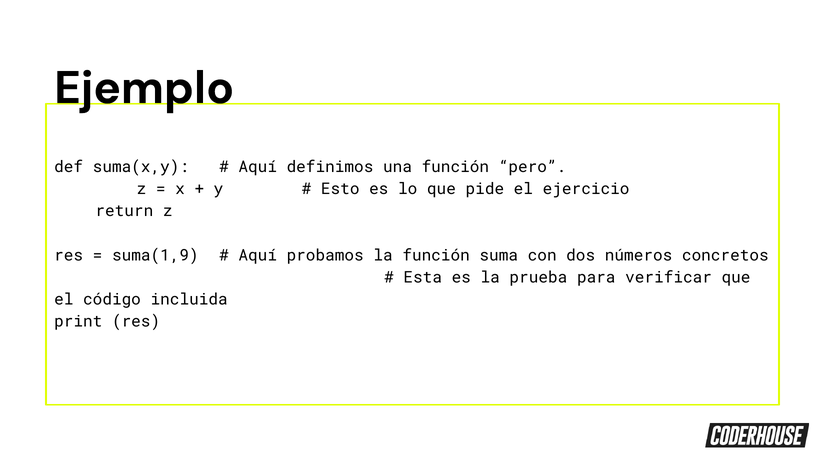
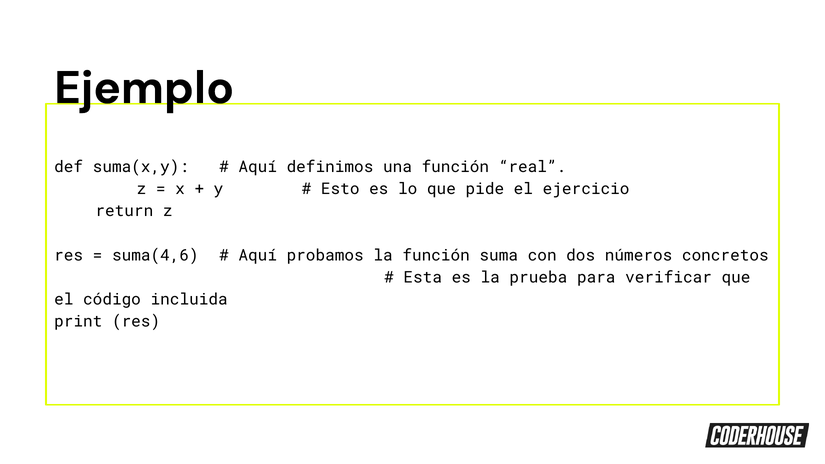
pero: pero -> real
suma(1,9: suma(1,9 -> suma(4,6
